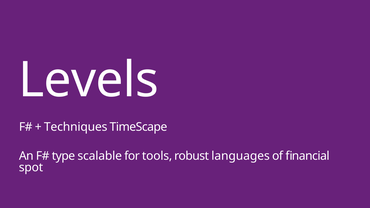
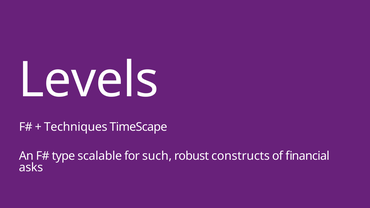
tools: tools -> such
languages: languages -> constructs
spot: spot -> asks
